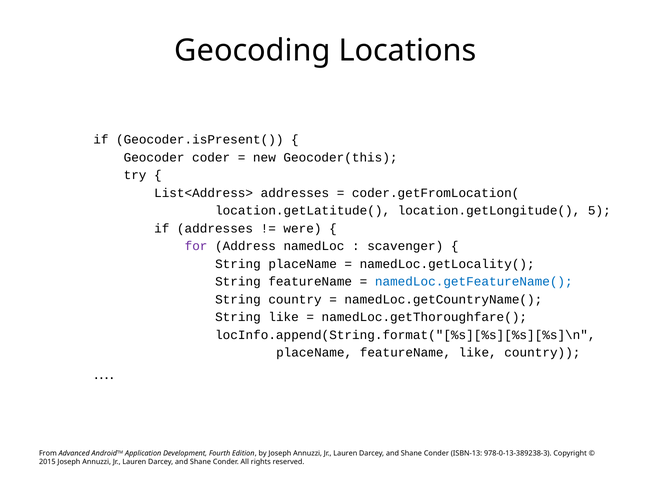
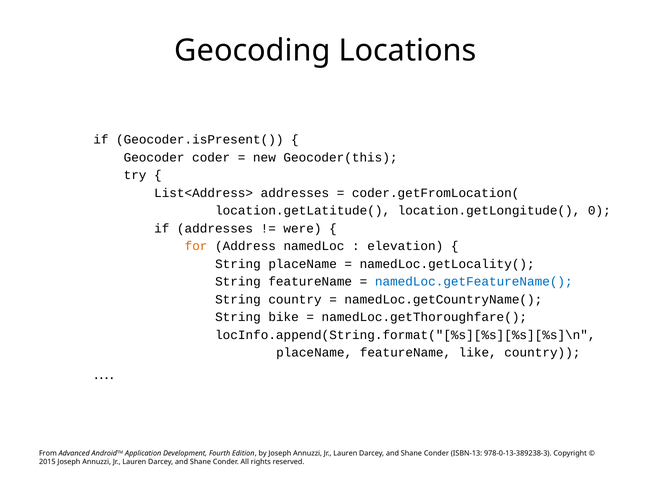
5: 5 -> 0
for colour: purple -> orange
scavenger: scavenger -> elevation
String like: like -> bike
